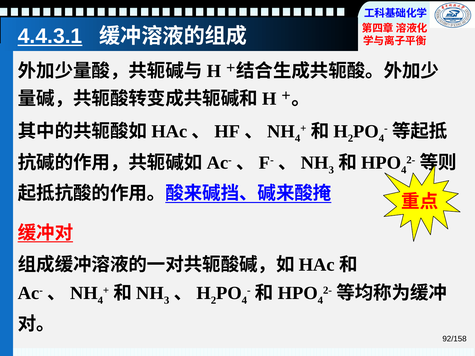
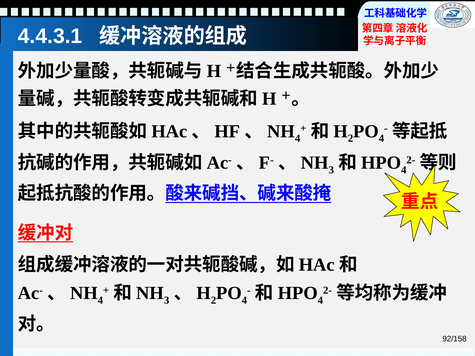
4.4.3.1 underline: present -> none
